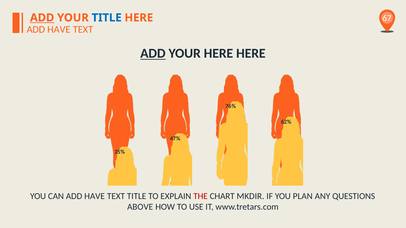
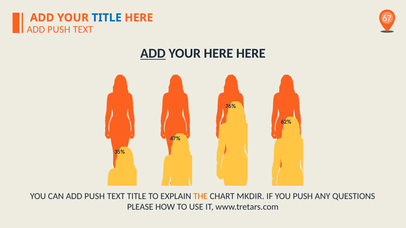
ADD at (42, 18) underline: present -> none
HAVE at (59, 30): HAVE -> PUSH
CAN ADD HAVE: HAVE -> PUSH
THE colour: red -> orange
YOU PLAN: PLAN -> PUSH
ABOVE: ABOVE -> PLEASE
